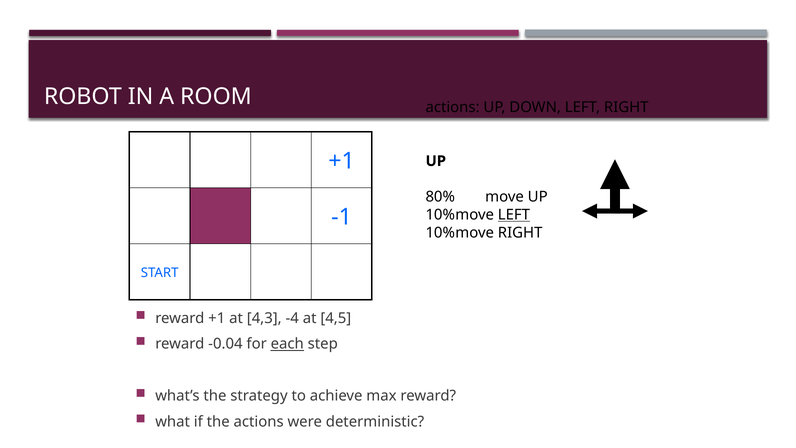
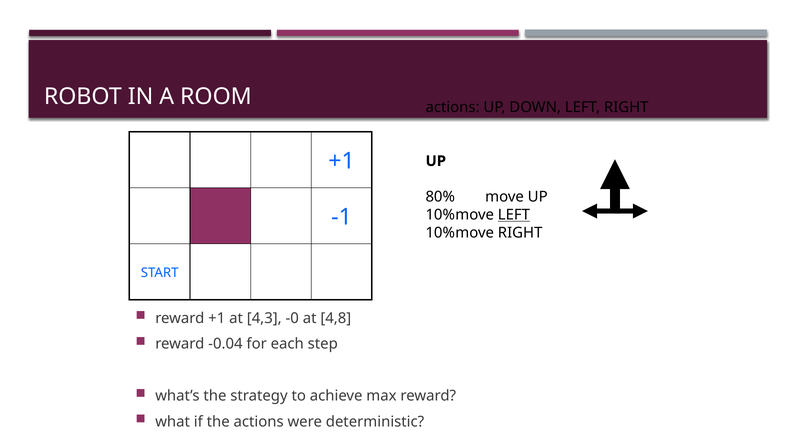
-4: -4 -> -0
4,5: 4,5 -> 4,8
each underline: present -> none
